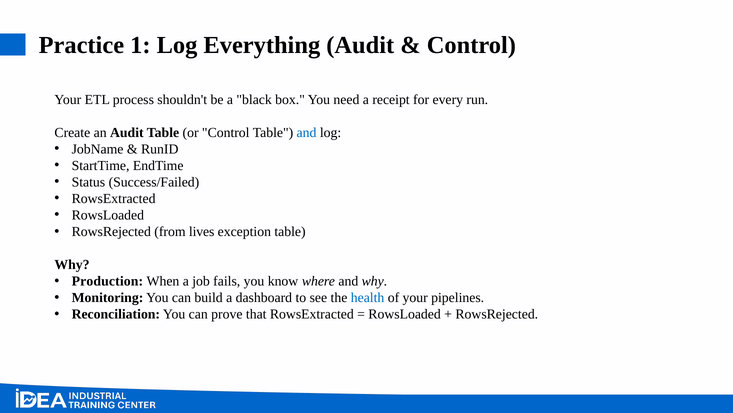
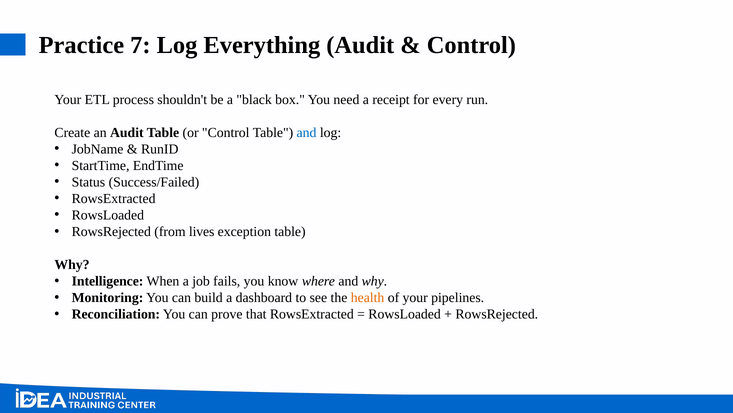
1: 1 -> 7
Production: Production -> Intelligence
health colour: blue -> orange
